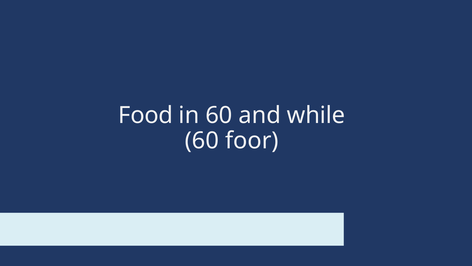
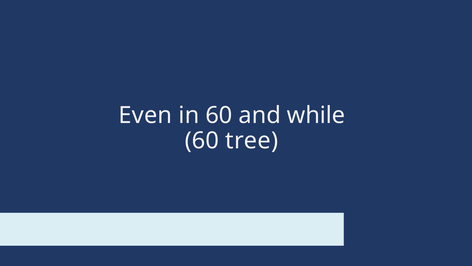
Food: Food -> Even
foor: foor -> tree
